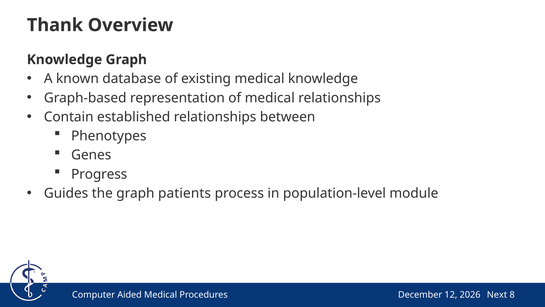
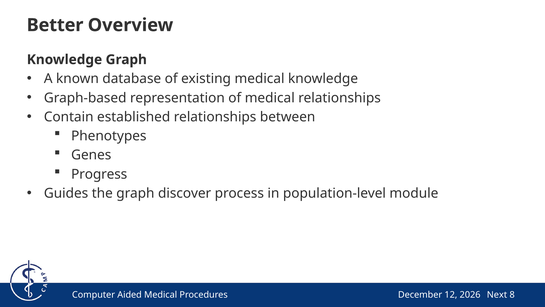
Thank: Thank -> Better
patients: patients -> discover
